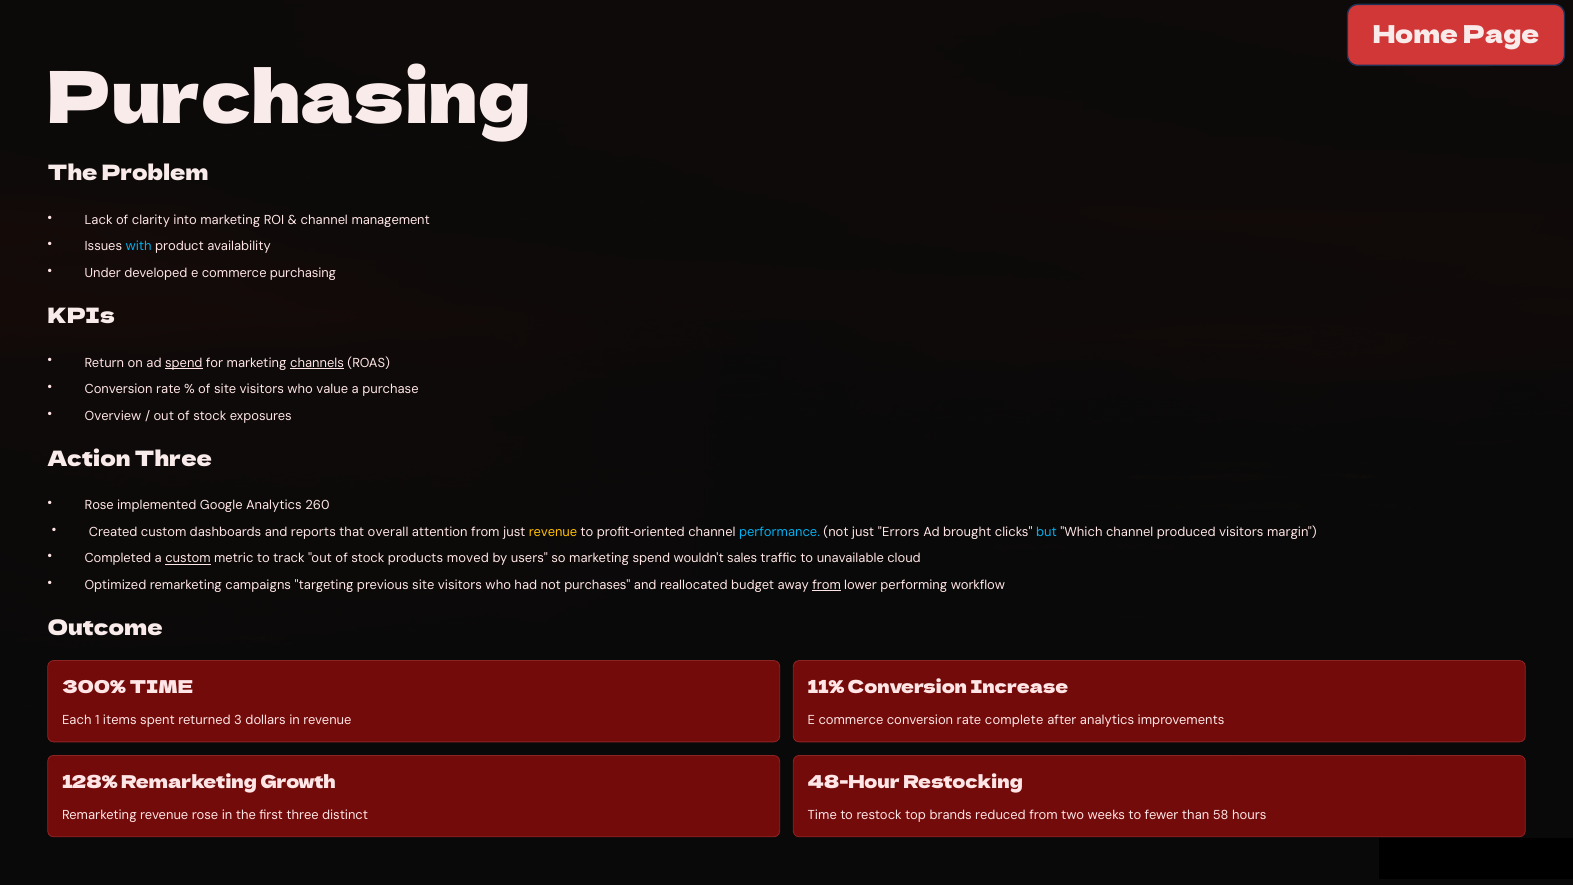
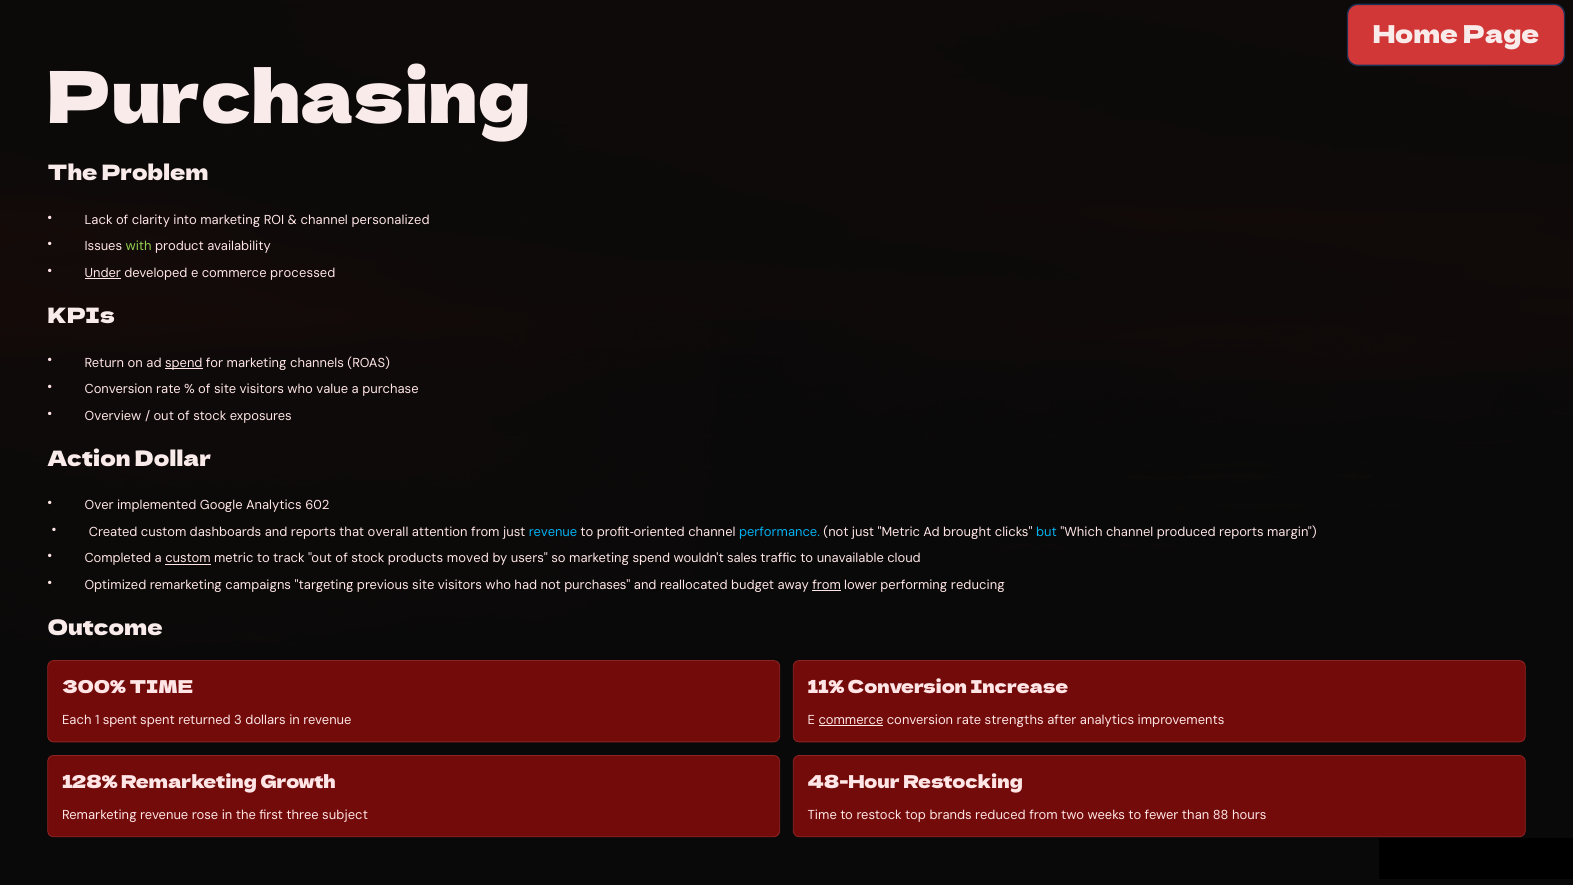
management: management -> personalized
with colour: light blue -> light green
Under underline: none -> present
commerce purchasing: purchasing -> processed
channels underline: present -> none
Action Three: Three -> Dollar
Rose at (99, 505): Rose -> Over
260: 260 -> 602
revenue at (553, 532) colour: yellow -> light blue
just Errors: Errors -> Metric
produced visitors: visitors -> reports
workflow: workflow -> reducing
1 items: items -> spent
commerce at (851, 720) underline: none -> present
complete: complete -> strengths
distinct: distinct -> subject
58: 58 -> 88
